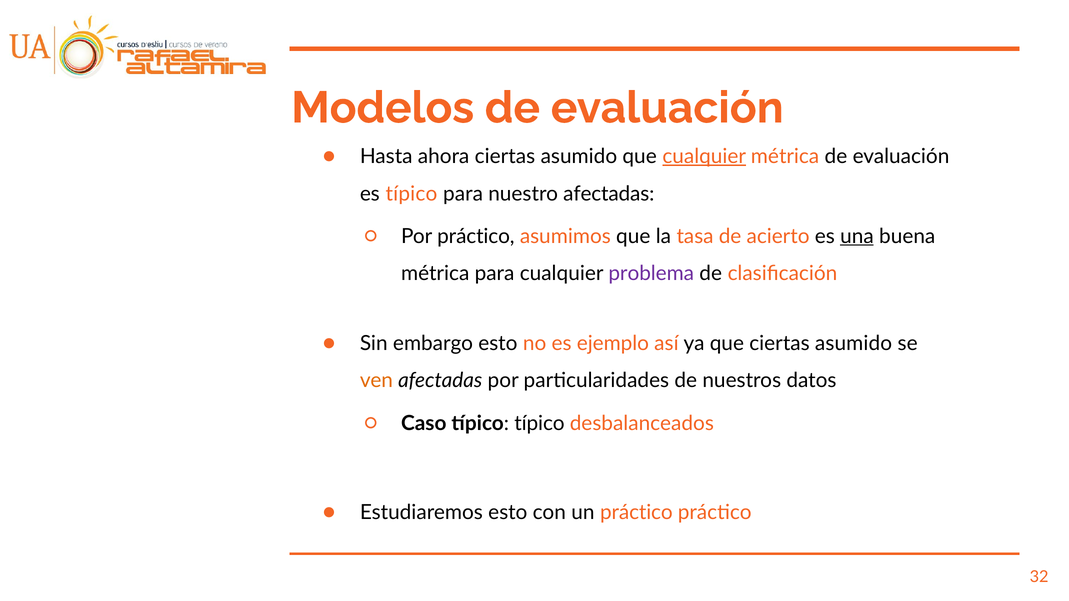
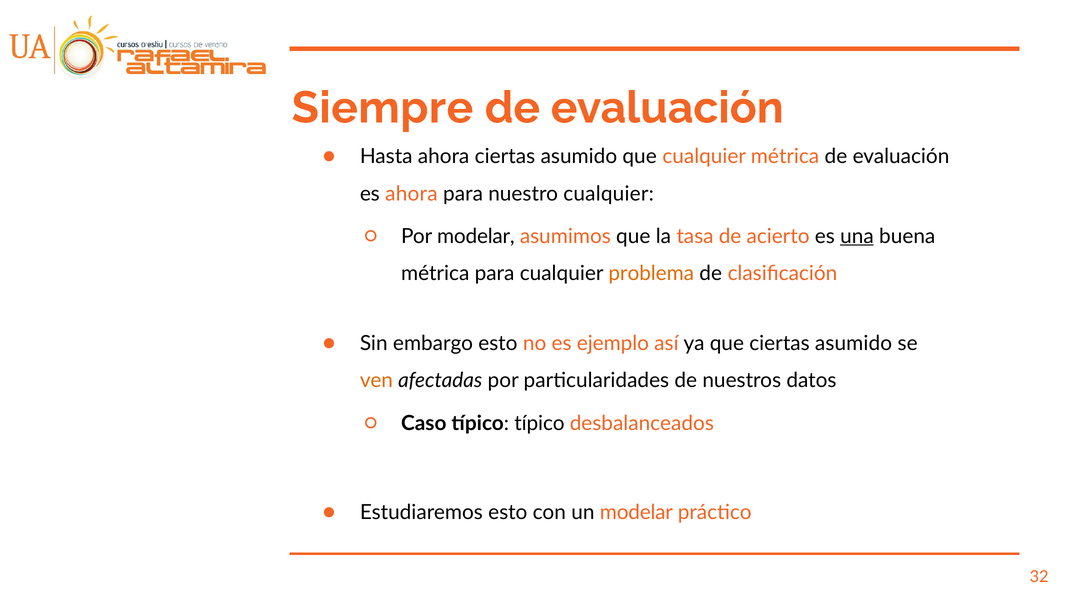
Modelos: Modelos -> Siempre
cualquier at (704, 156) underline: present -> none
es típico: típico -> ahora
nuestro afectadas: afectadas -> cualquier
Por práctico: práctico -> modelar
problema colour: purple -> orange
un práctico: práctico -> modelar
